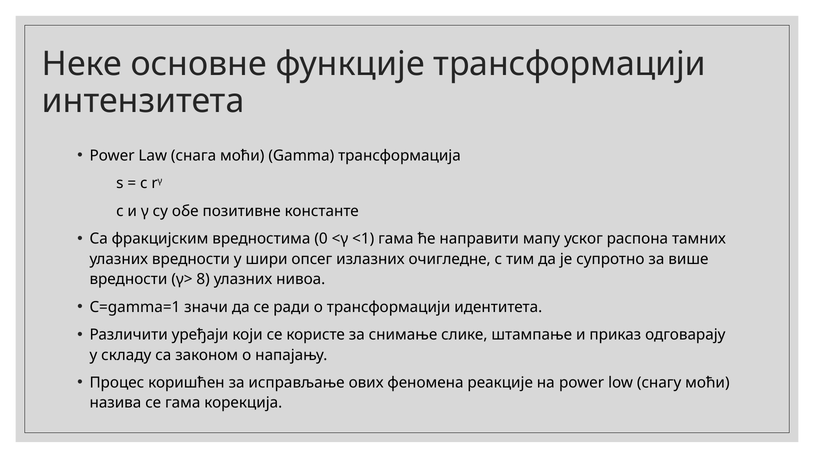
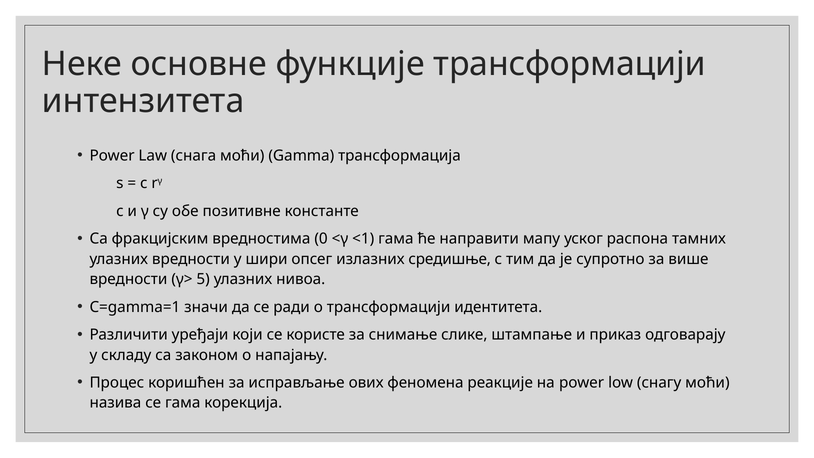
очигледне: очигледне -> средишње
8: 8 -> 5
